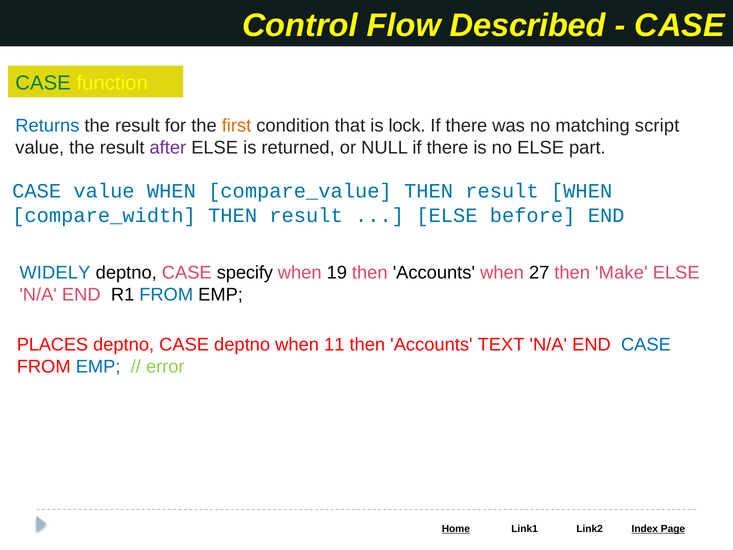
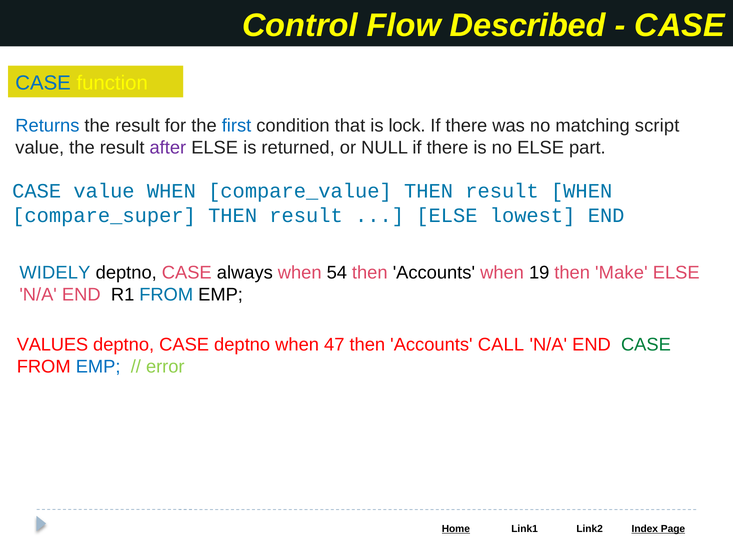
CASE at (43, 83) colour: green -> blue
first colour: orange -> blue
compare_width: compare_width -> compare_super
before: before -> lowest
specify: specify -> always
19: 19 -> 54
27: 27 -> 19
PLACES: PLACES -> VALUES
11: 11 -> 47
TEXT: TEXT -> CALL
CASE at (646, 344) colour: blue -> green
